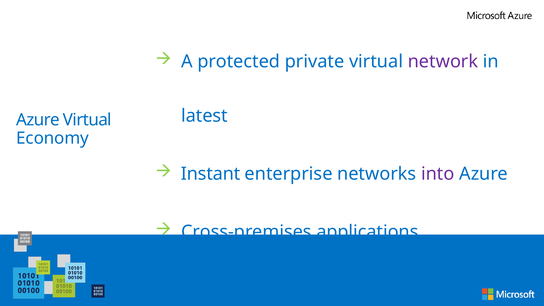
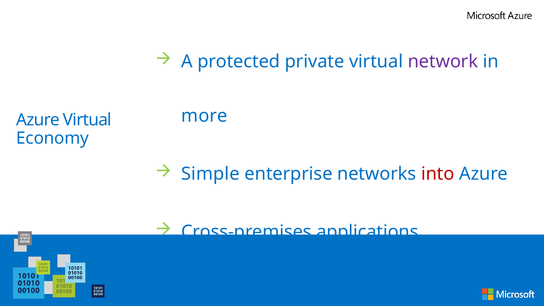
latest: latest -> more
Instant: Instant -> Simple
into colour: purple -> red
